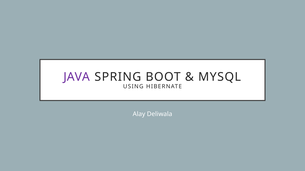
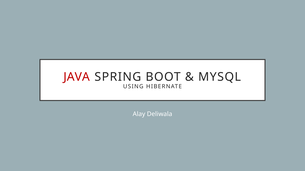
JAVA colour: purple -> red
